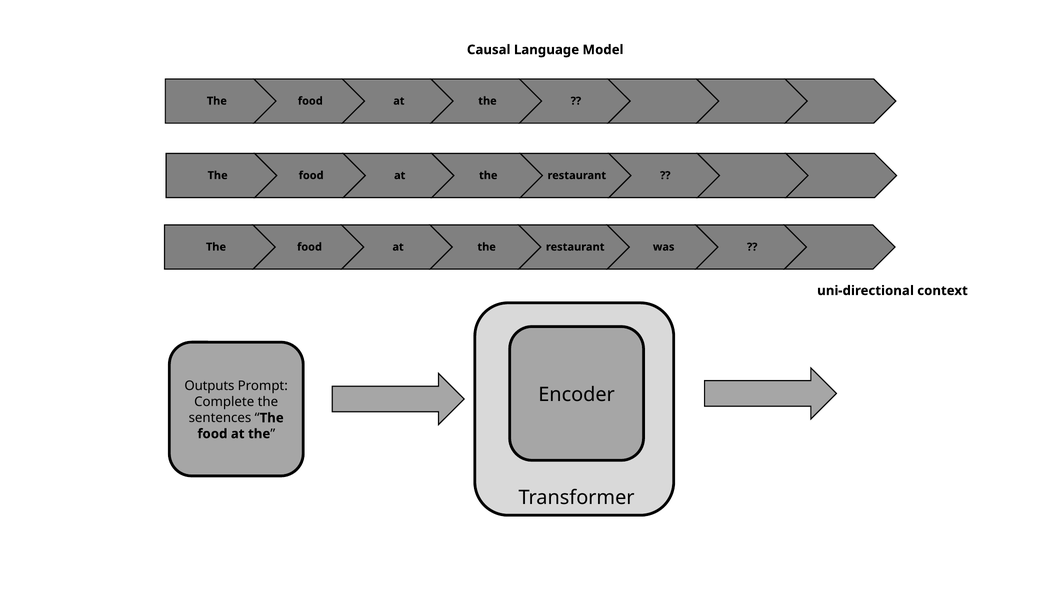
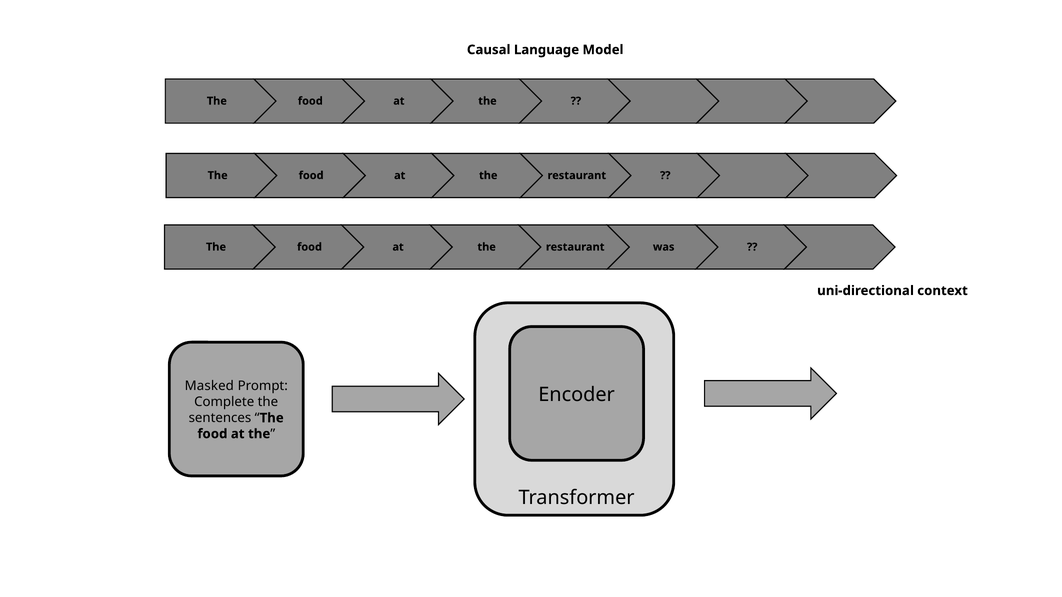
Outputs: Outputs -> Masked
